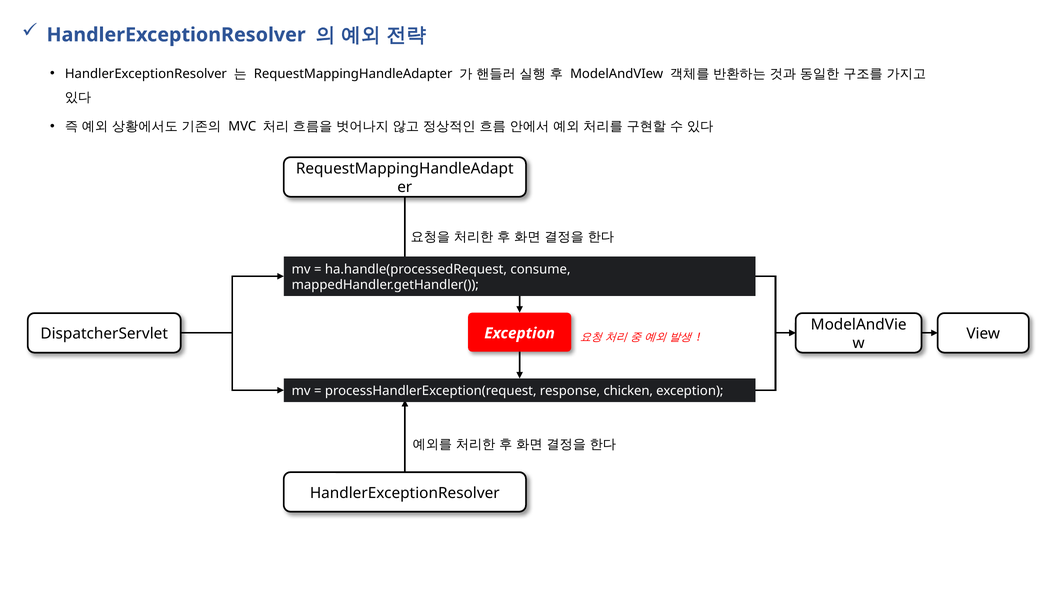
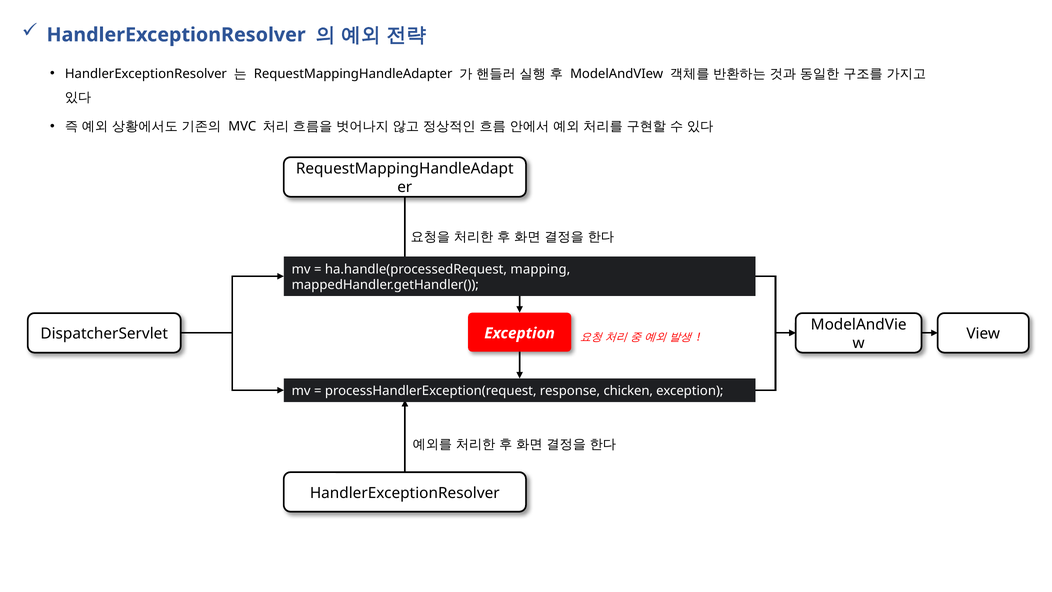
consume: consume -> mapping
